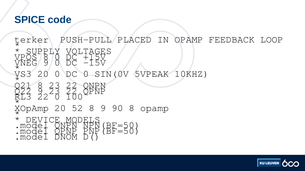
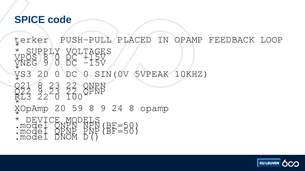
52: 52 -> 59
90: 90 -> 24
